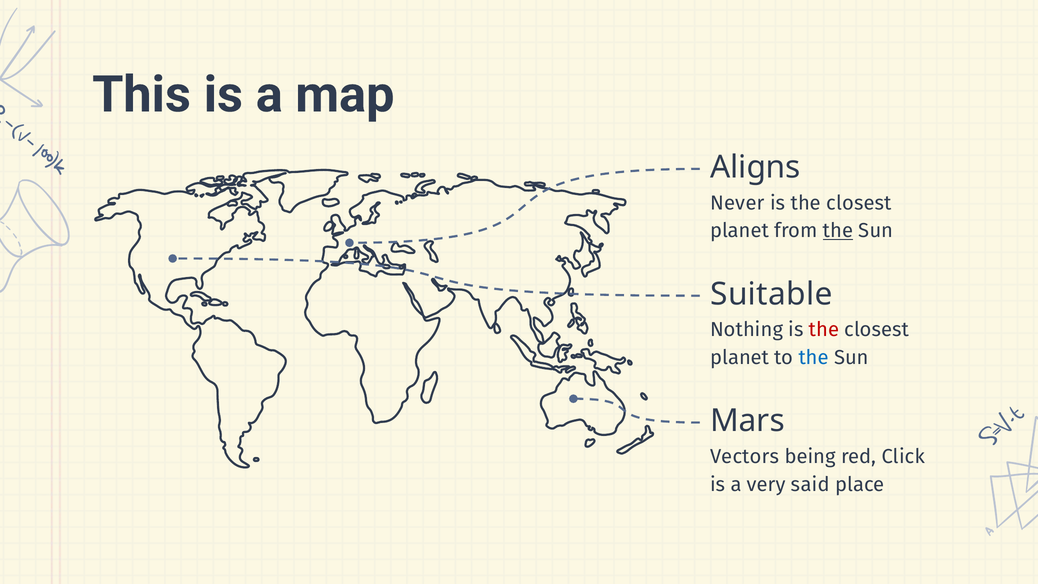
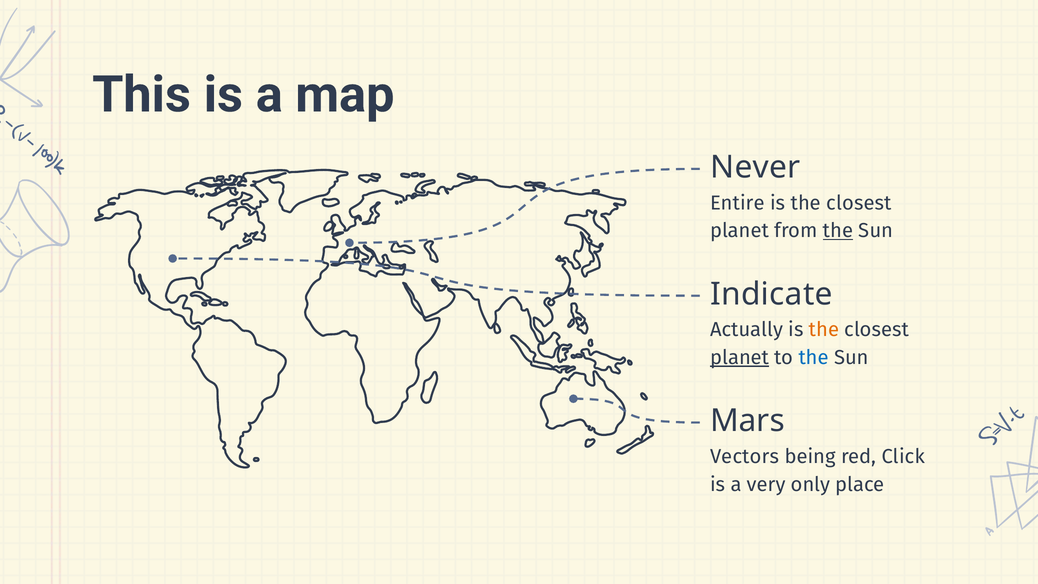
Aligns: Aligns -> Never
Never: Never -> Entire
Suitable: Suitable -> Indicate
Nothing: Nothing -> Actually
the at (824, 330) colour: red -> orange
planet at (740, 357) underline: none -> present
said: said -> only
